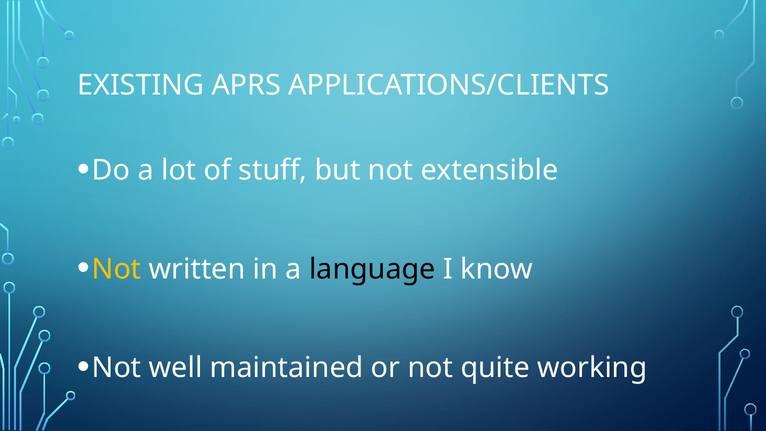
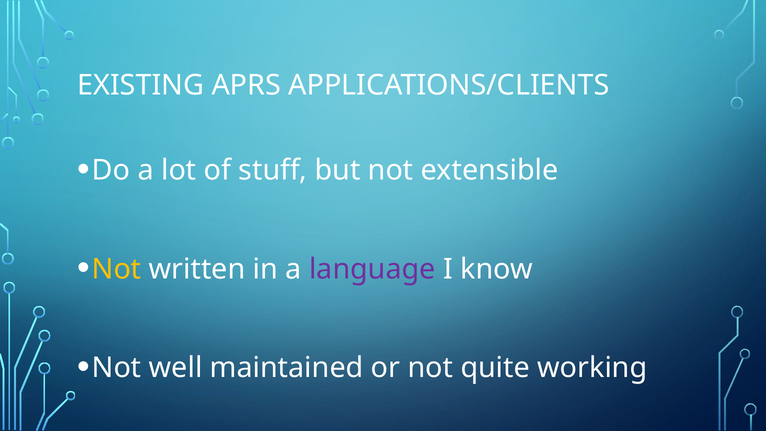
language colour: black -> purple
